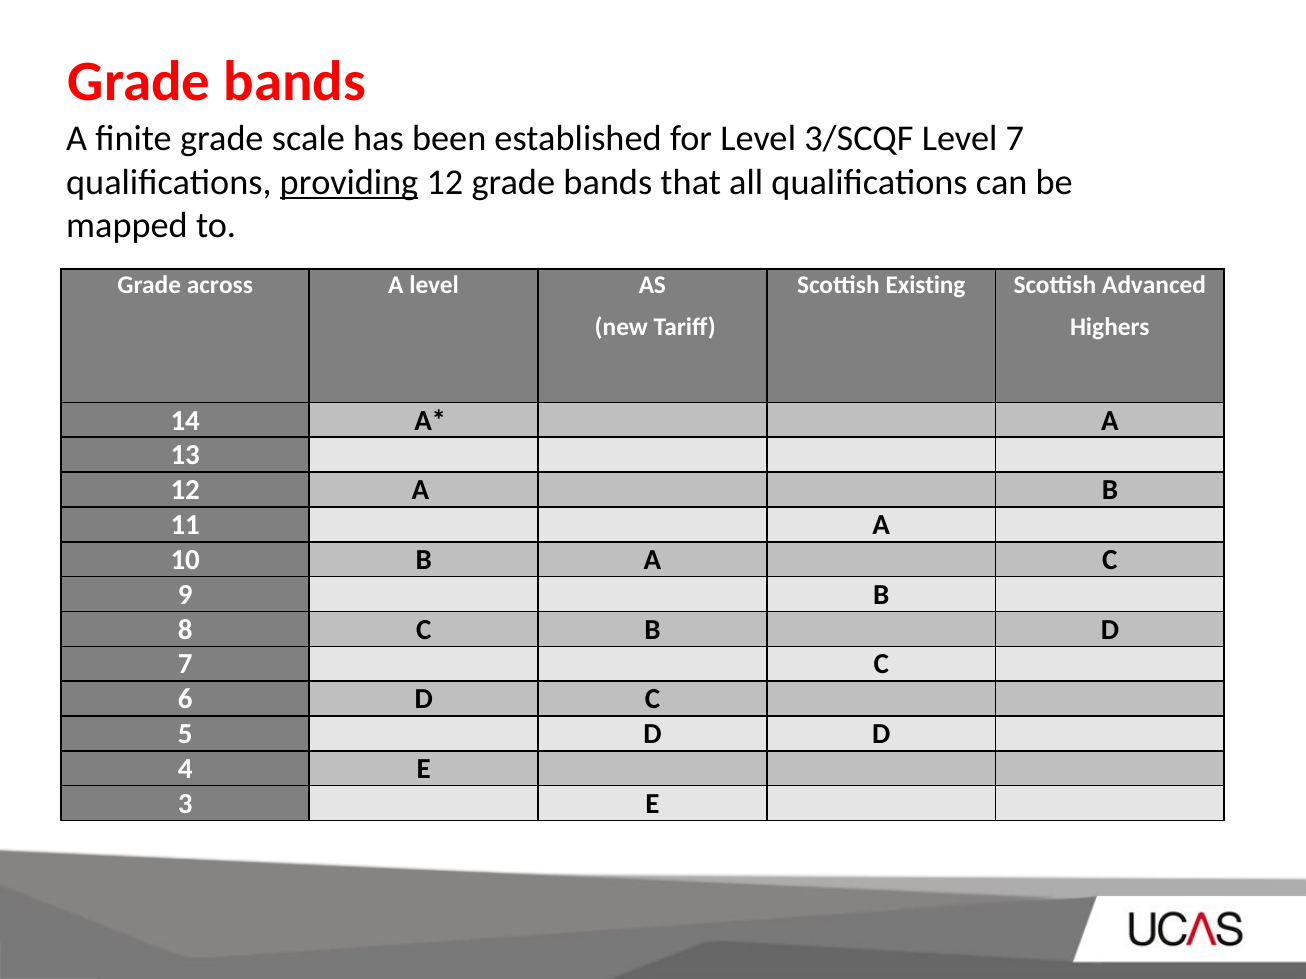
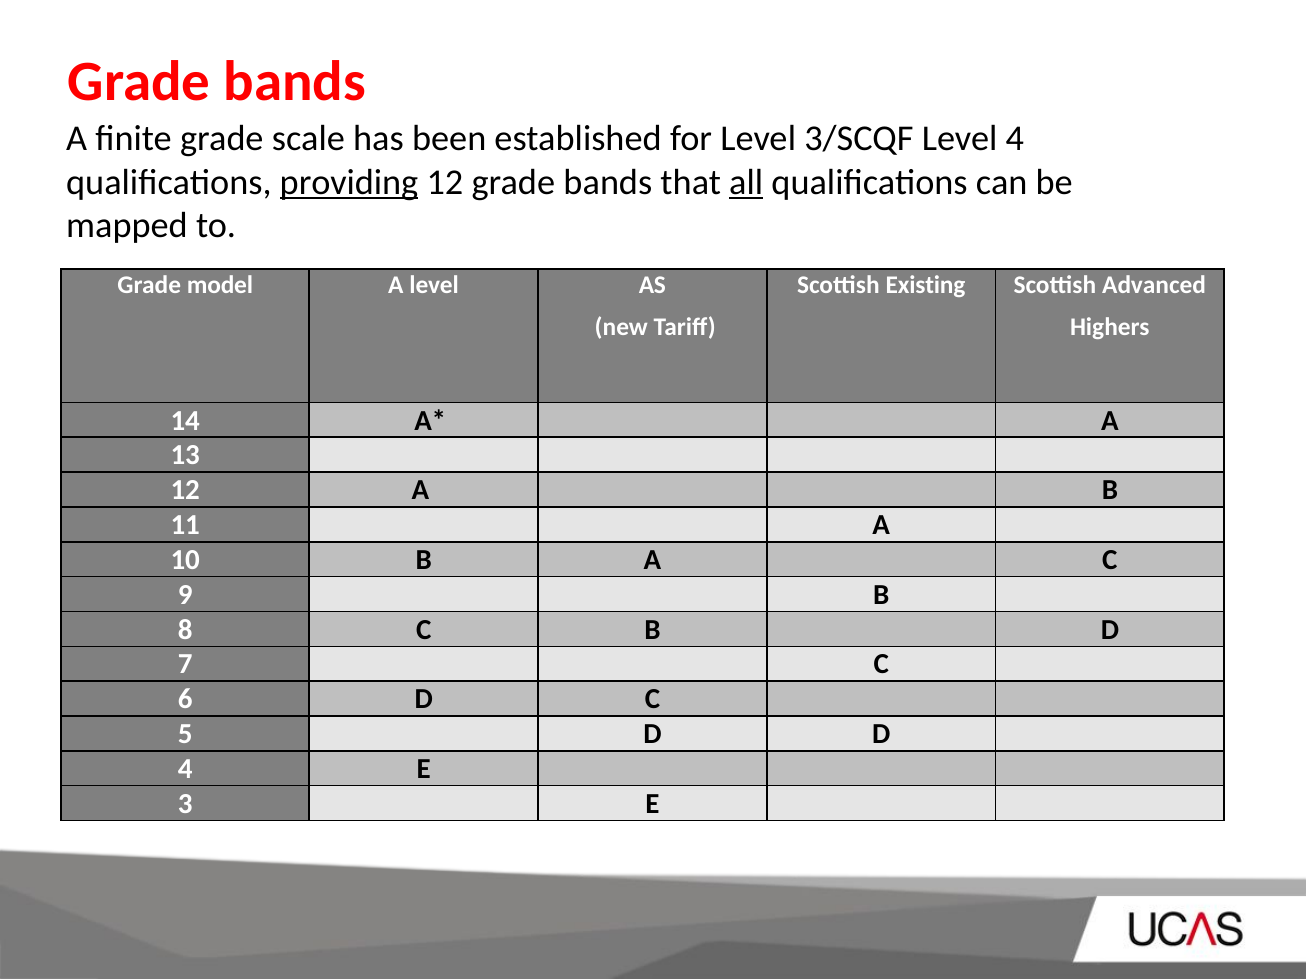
Level 7: 7 -> 4
all underline: none -> present
across: across -> model
